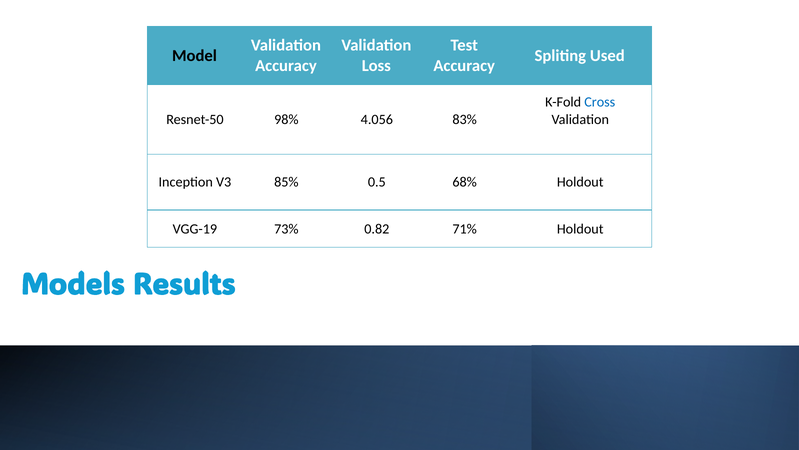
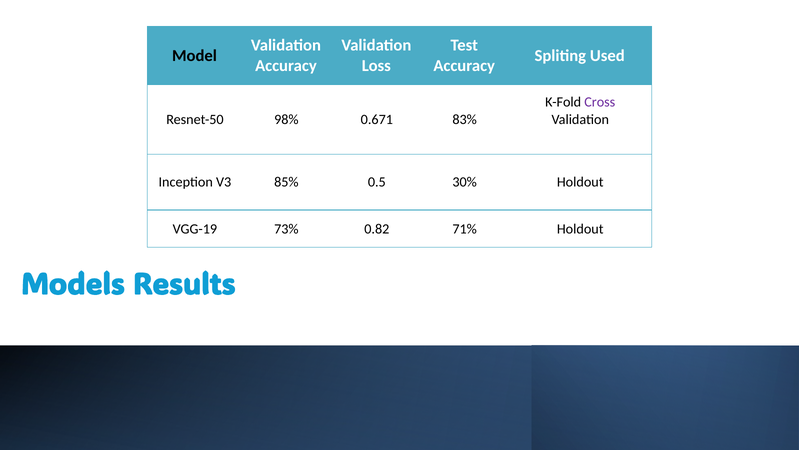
Cross colour: blue -> purple
4.056: 4.056 -> 0.671
68%: 68% -> 30%
